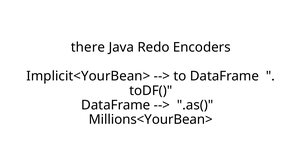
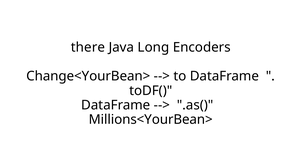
Redo: Redo -> Long
Implicit<YourBean>: Implicit<YourBean> -> Change<YourBean>
